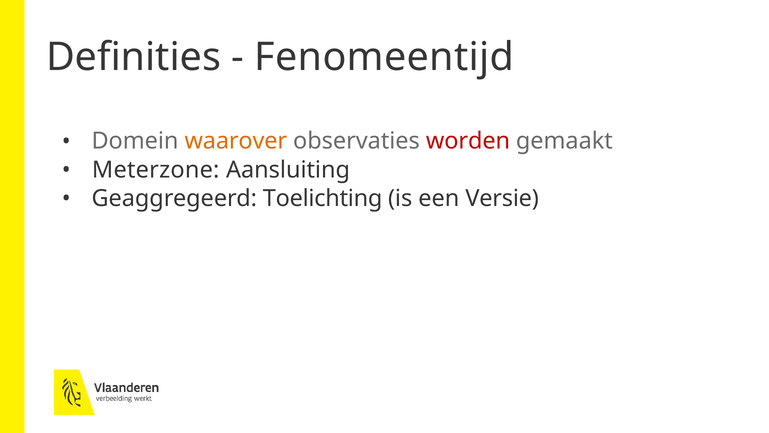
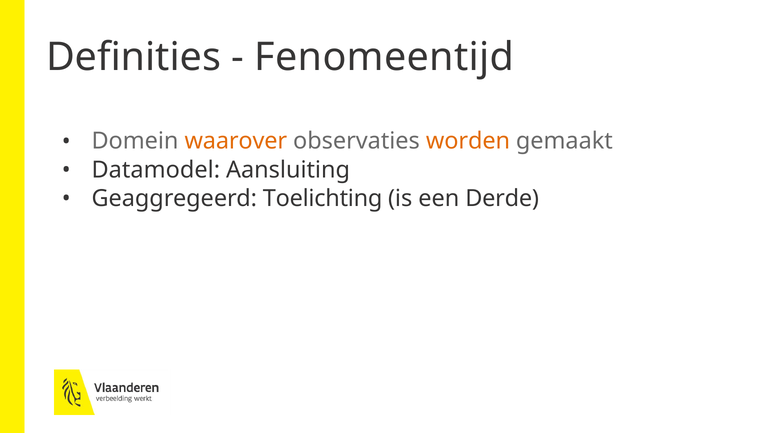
worden colour: red -> orange
Meterzone: Meterzone -> Datamodel
Versie: Versie -> Derde
